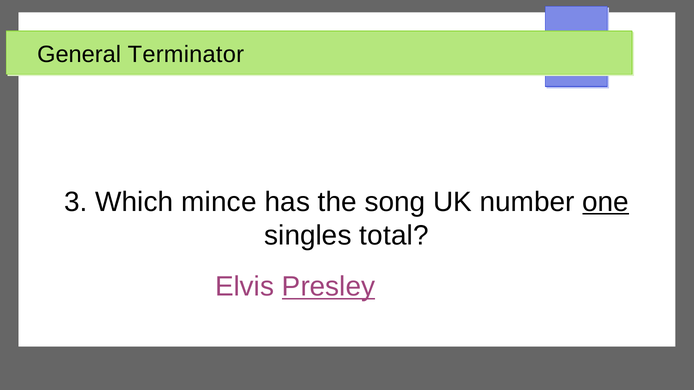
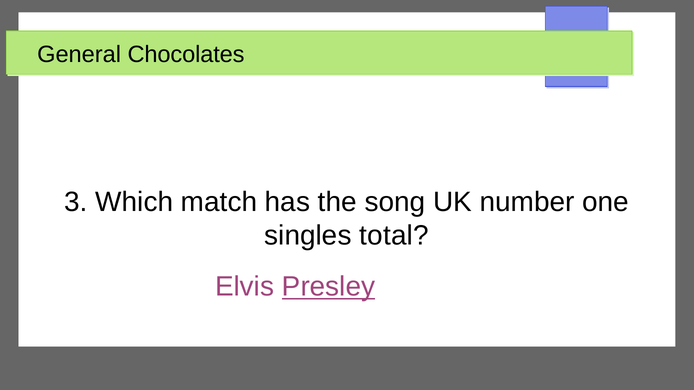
Terminator: Terminator -> Chocolates
mince: mince -> match
one underline: present -> none
